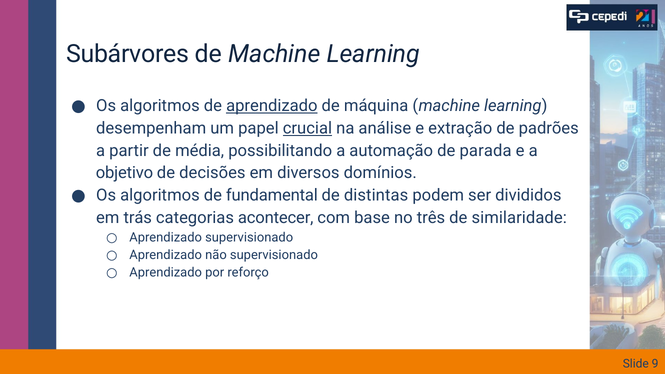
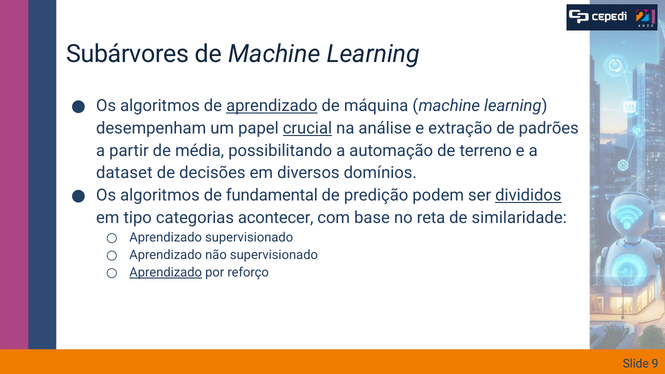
parada: parada -> terreno
objetivo: objetivo -> dataset
distintas: distintas -> predição
divididos underline: none -> present
trás: trás -> tipo
três: três -> reta
Aprendizado at (166, 273) underline: none -> present
